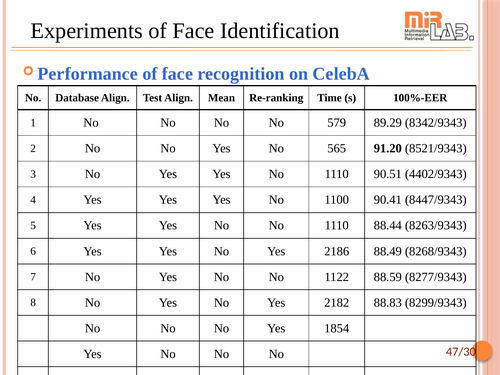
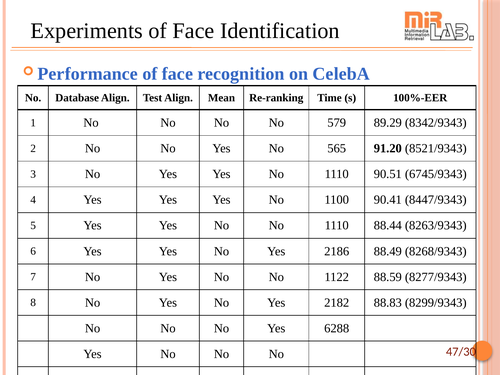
4402/9343: 4402/9343 -> 6745/9343
1854: 1854 -> 6288
